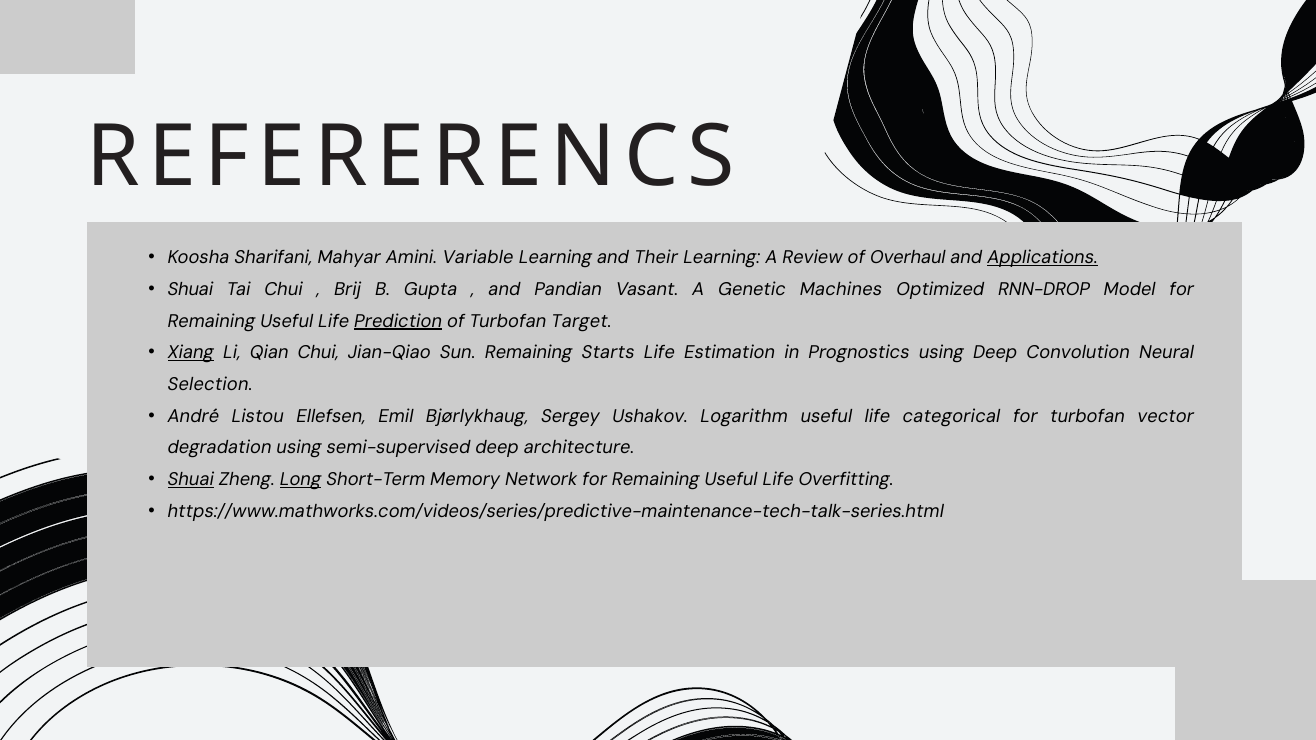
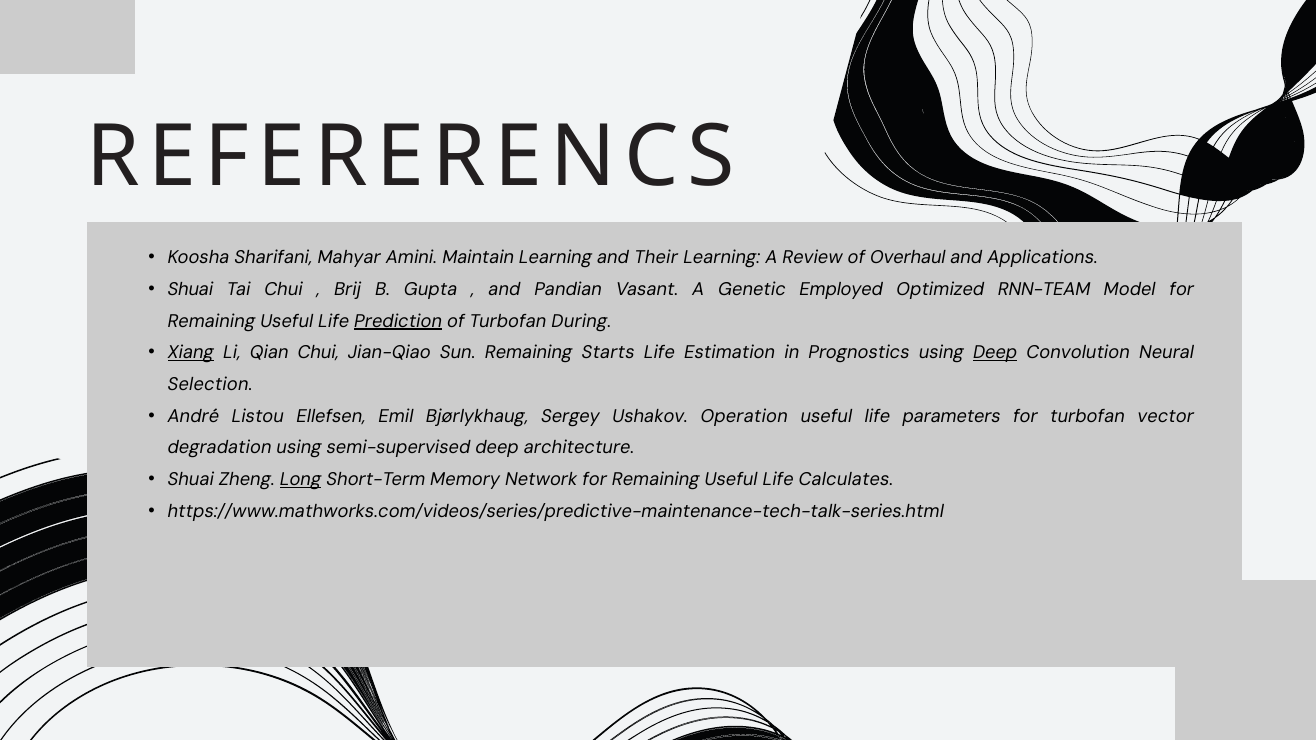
Variable: Variable -> Maintain
Applications underline: present -> none
Machines: Machines -> Employed
RNN-DROP: RNN-DROP -> RNN-TEAM
Target: Target -> During
Deep at (995, 353) underline: none -> present
Logarithm: Logarithm -> Operation
categorical: categorical -> parameters
Shuai at (191, 480) underline: present -> none
Overfitting: Overfitting -> Calculates
